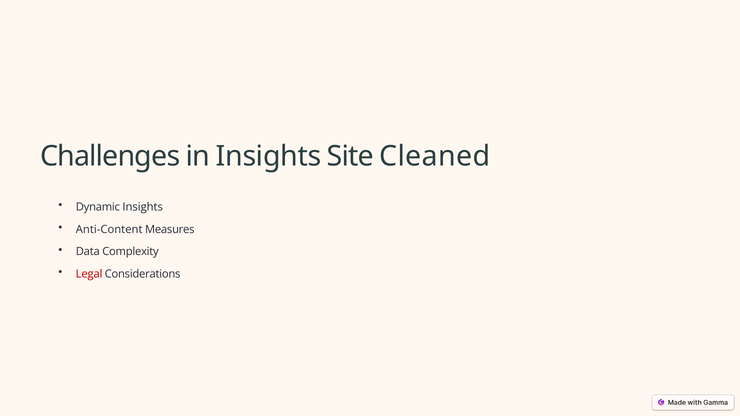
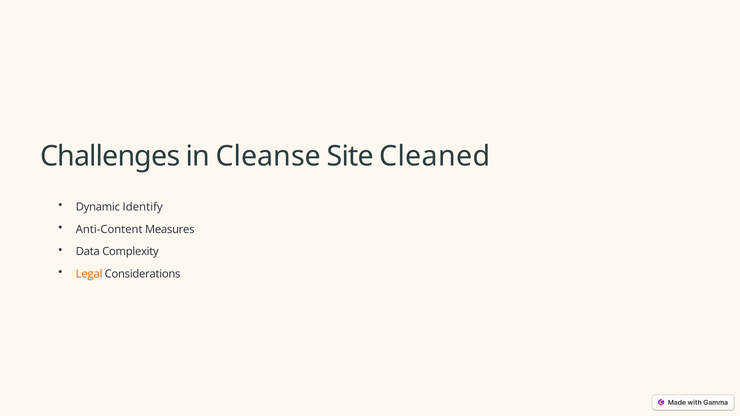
in Insights: Insights -> Cleanse
Dynamic Insights: Insights -> Identify
Legal colour: red -> orange
